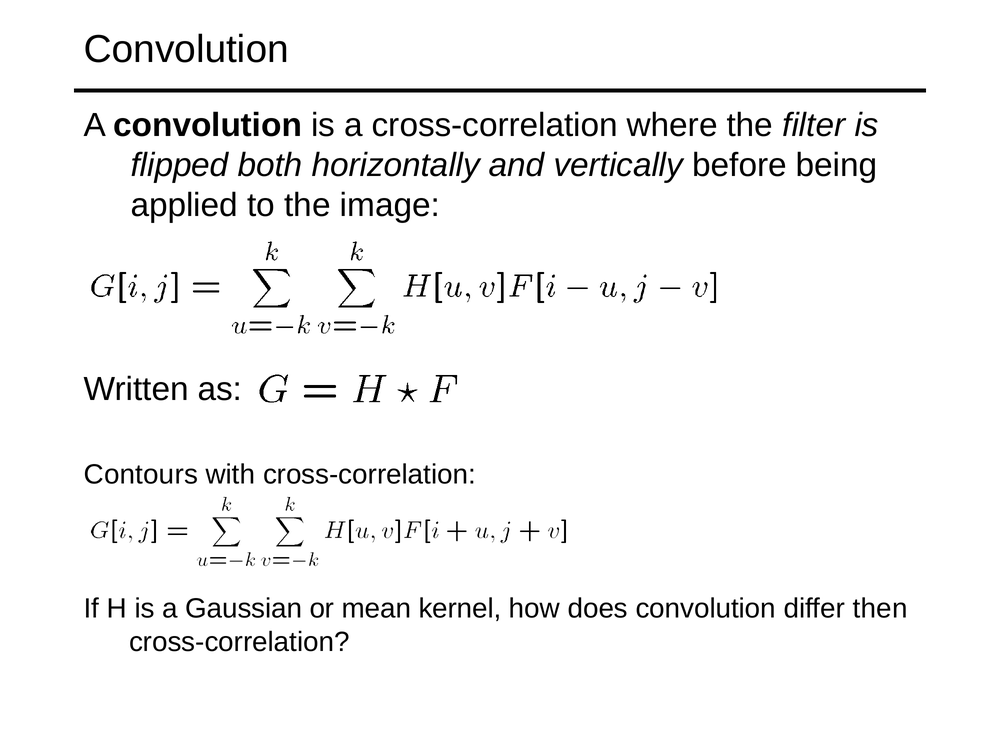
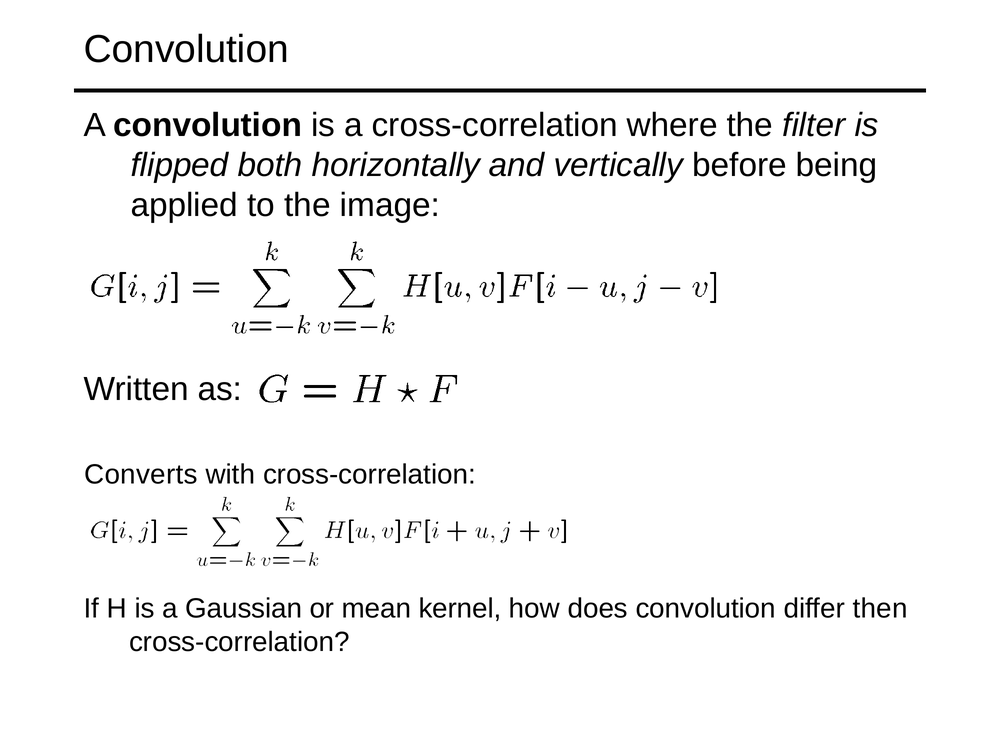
Contours: Contours -> Converts
